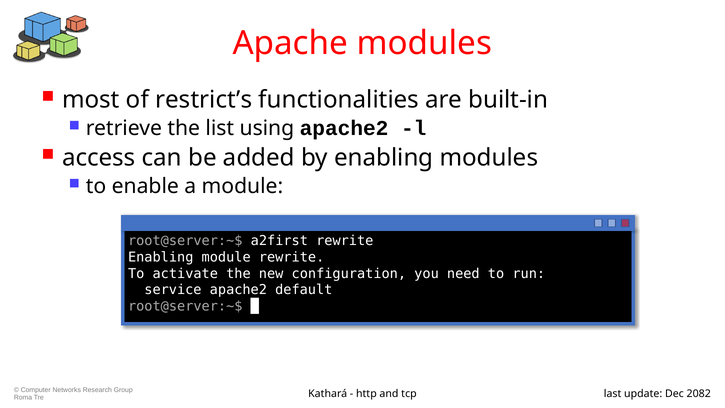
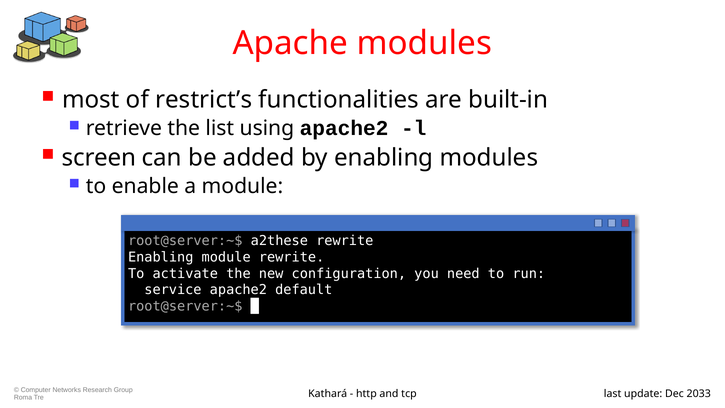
access: access -> screen
a2first: a2first -> a2these
2082: 2082 -> 2033
